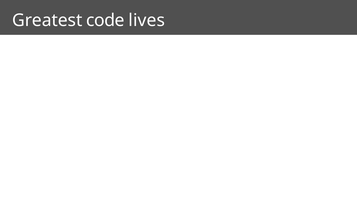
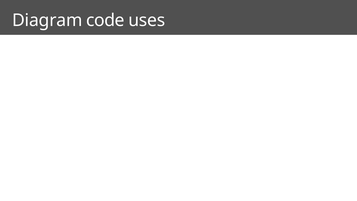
Greatest: Greatest -> Diagram
code lives: lives -> uses
